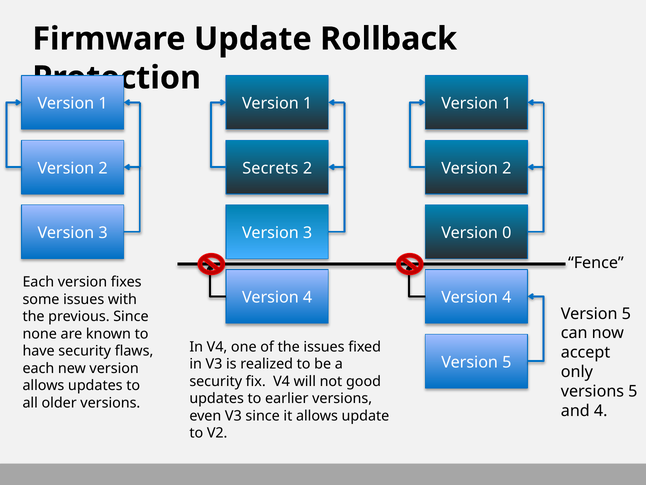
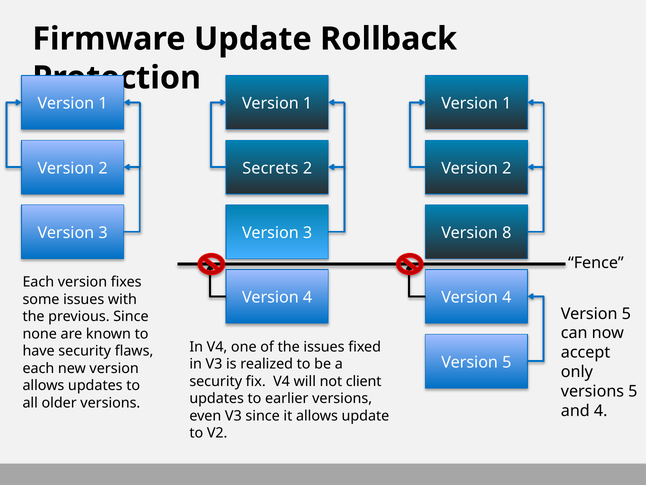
0: 0 -> 8
good: good -> client
